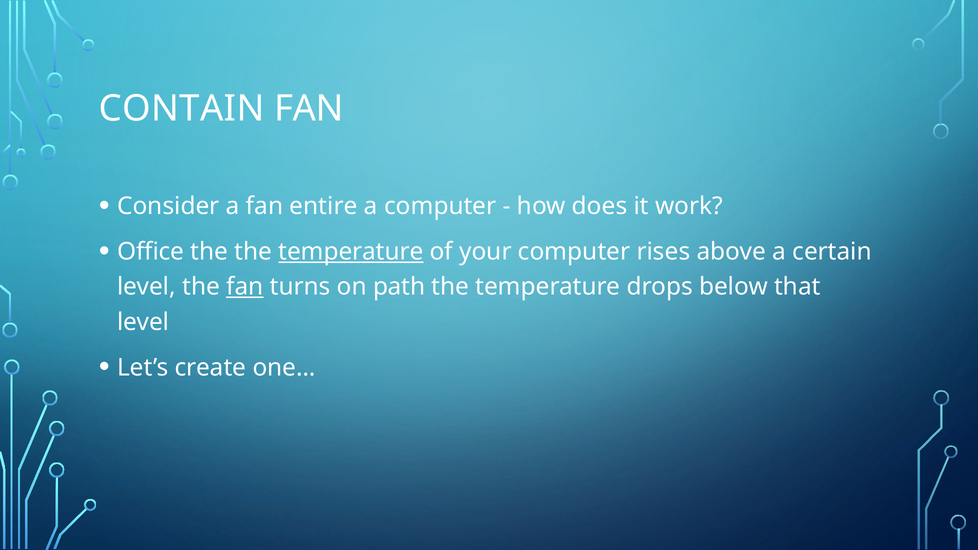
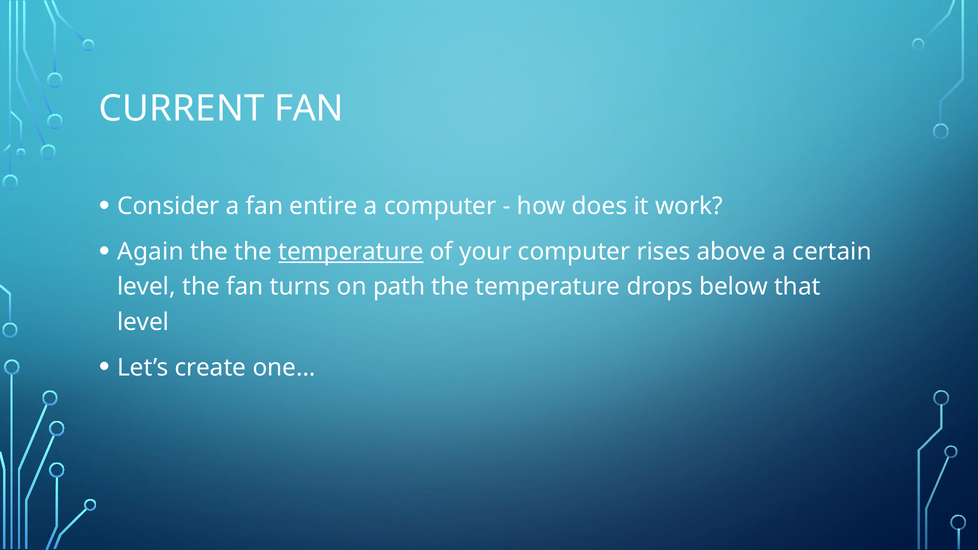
CONTAIN: CONTAIN -> CURRENT
Office: Office -> Again
fan at (245, 287) underline: present -> none
